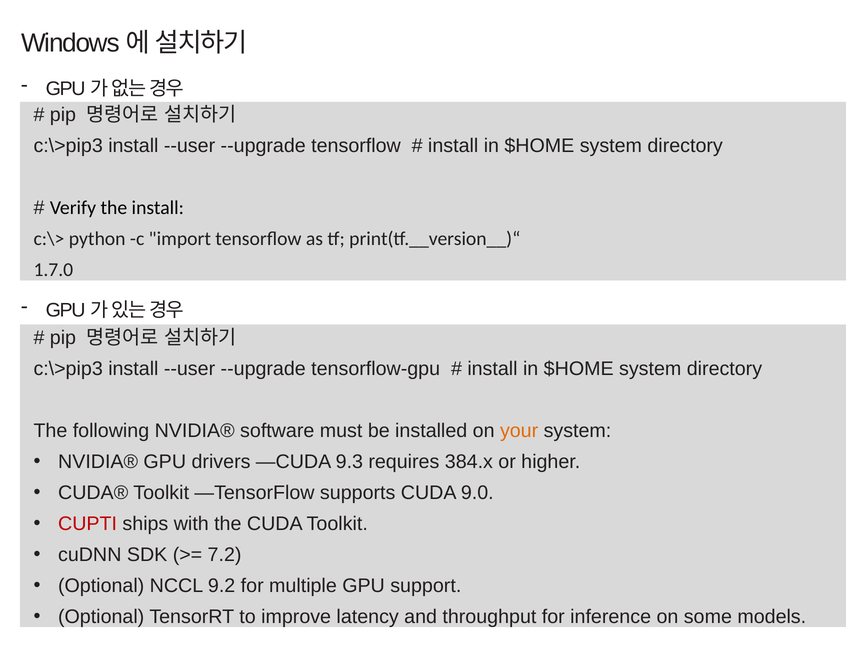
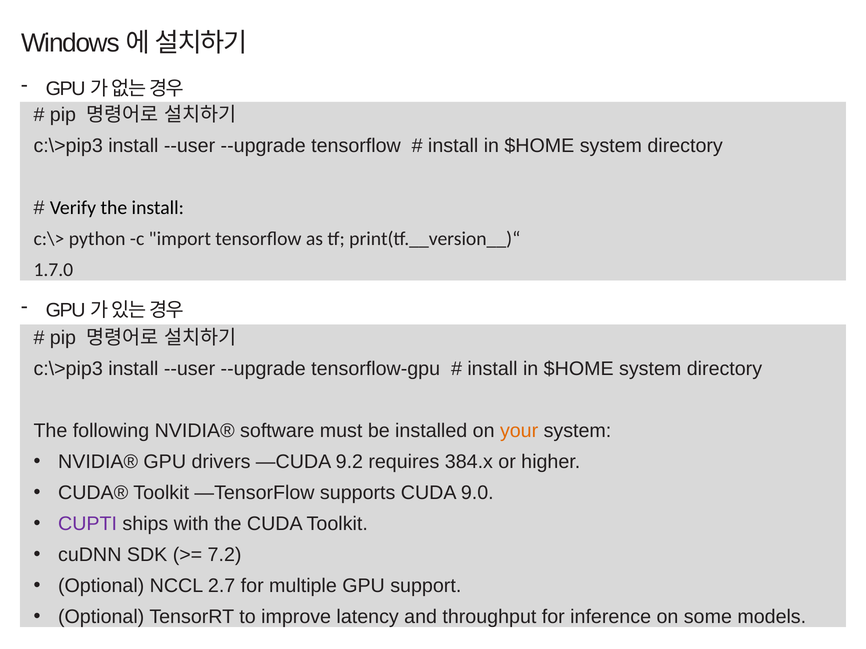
9.3: 9.3 -> 9.2
CUPTI colour: red -> purple
9.2: 9.2 -> 2.7
